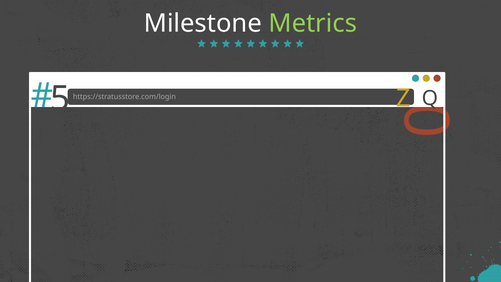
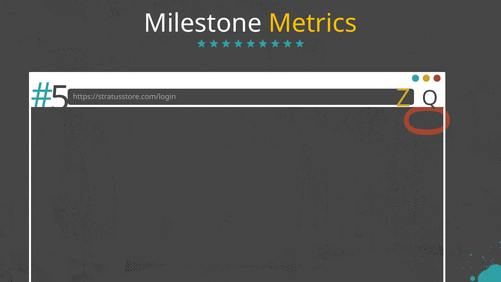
Metrics colour: light green -> yellow
